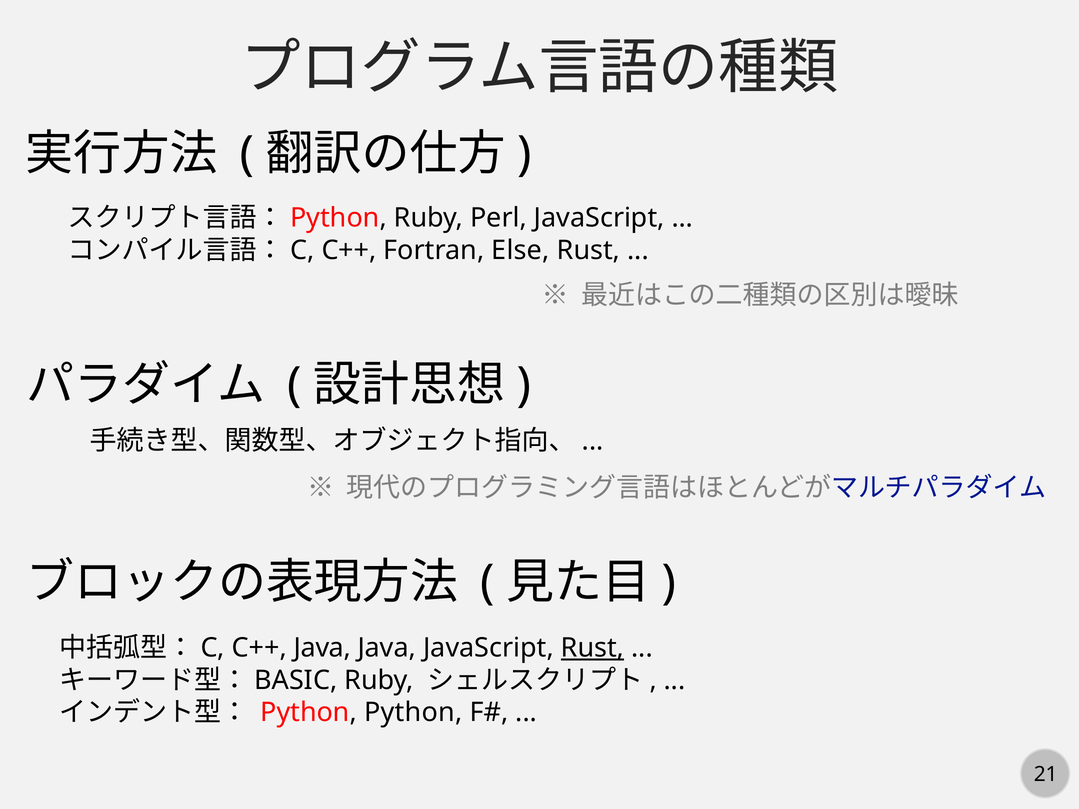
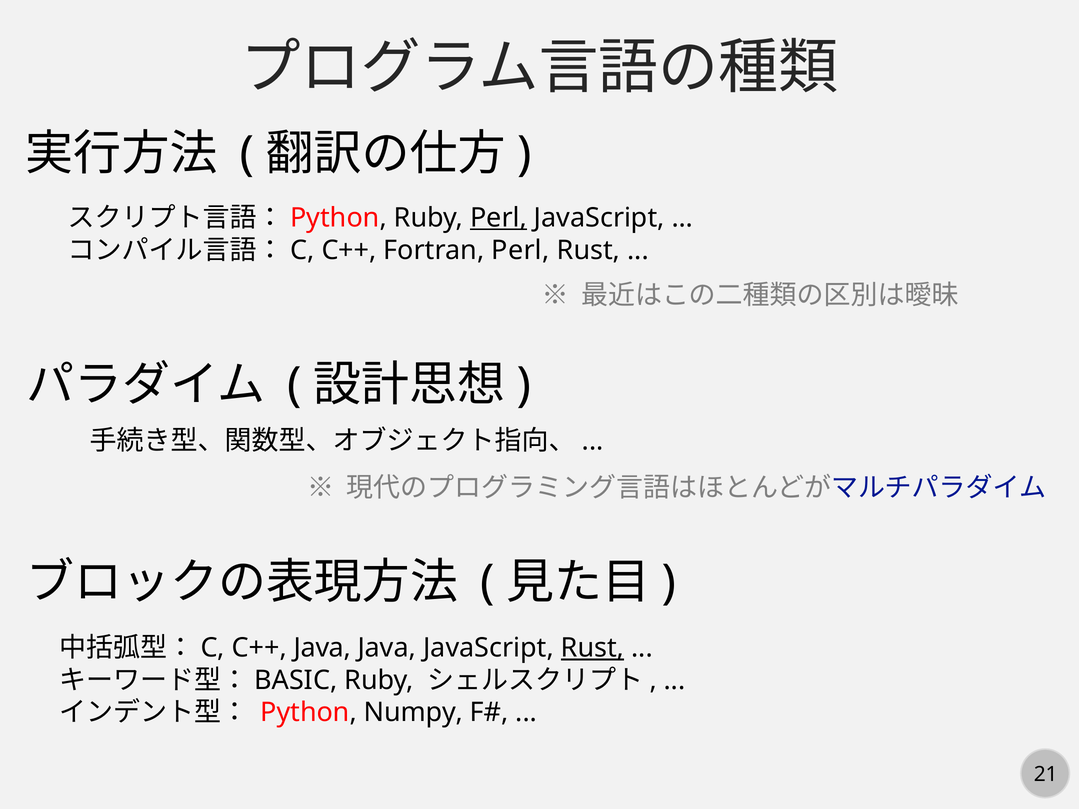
Perl at (499, 218) underline: none -> present
Fortran Else: Else -> Perl
Python Python: Python -> Numpy
